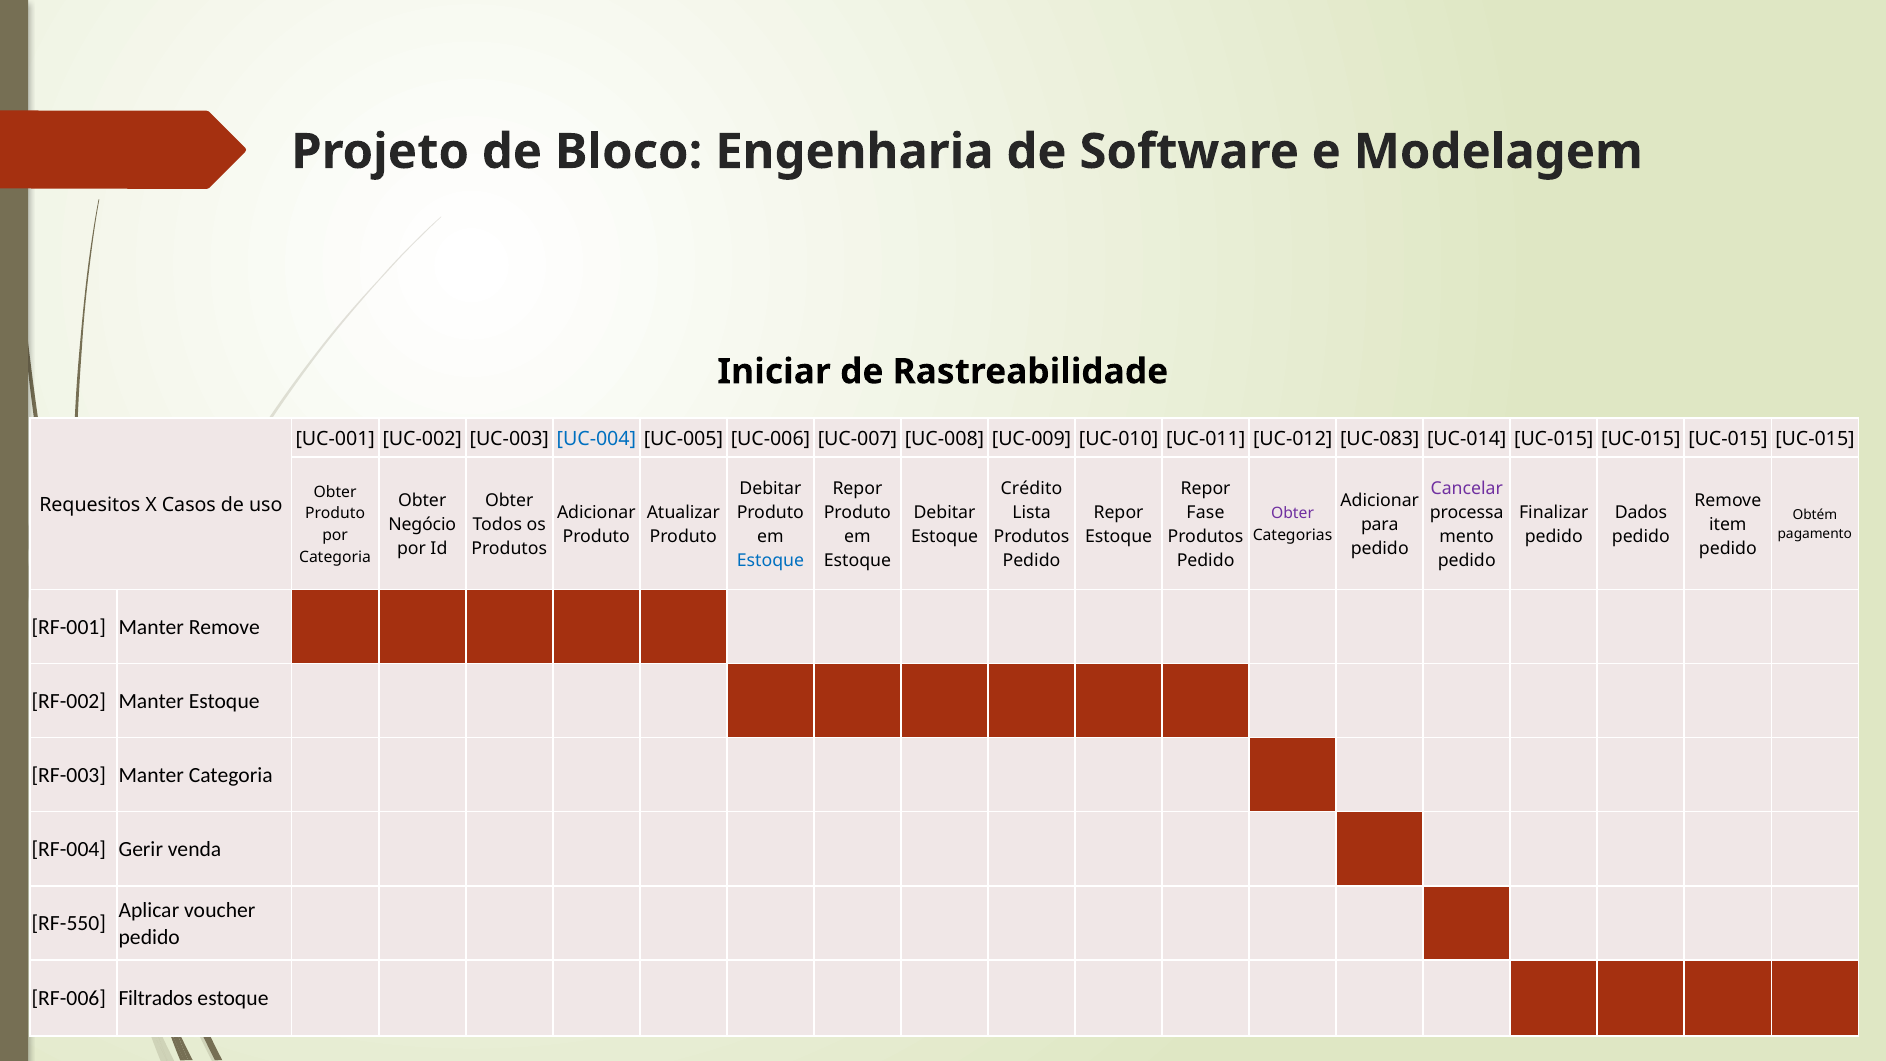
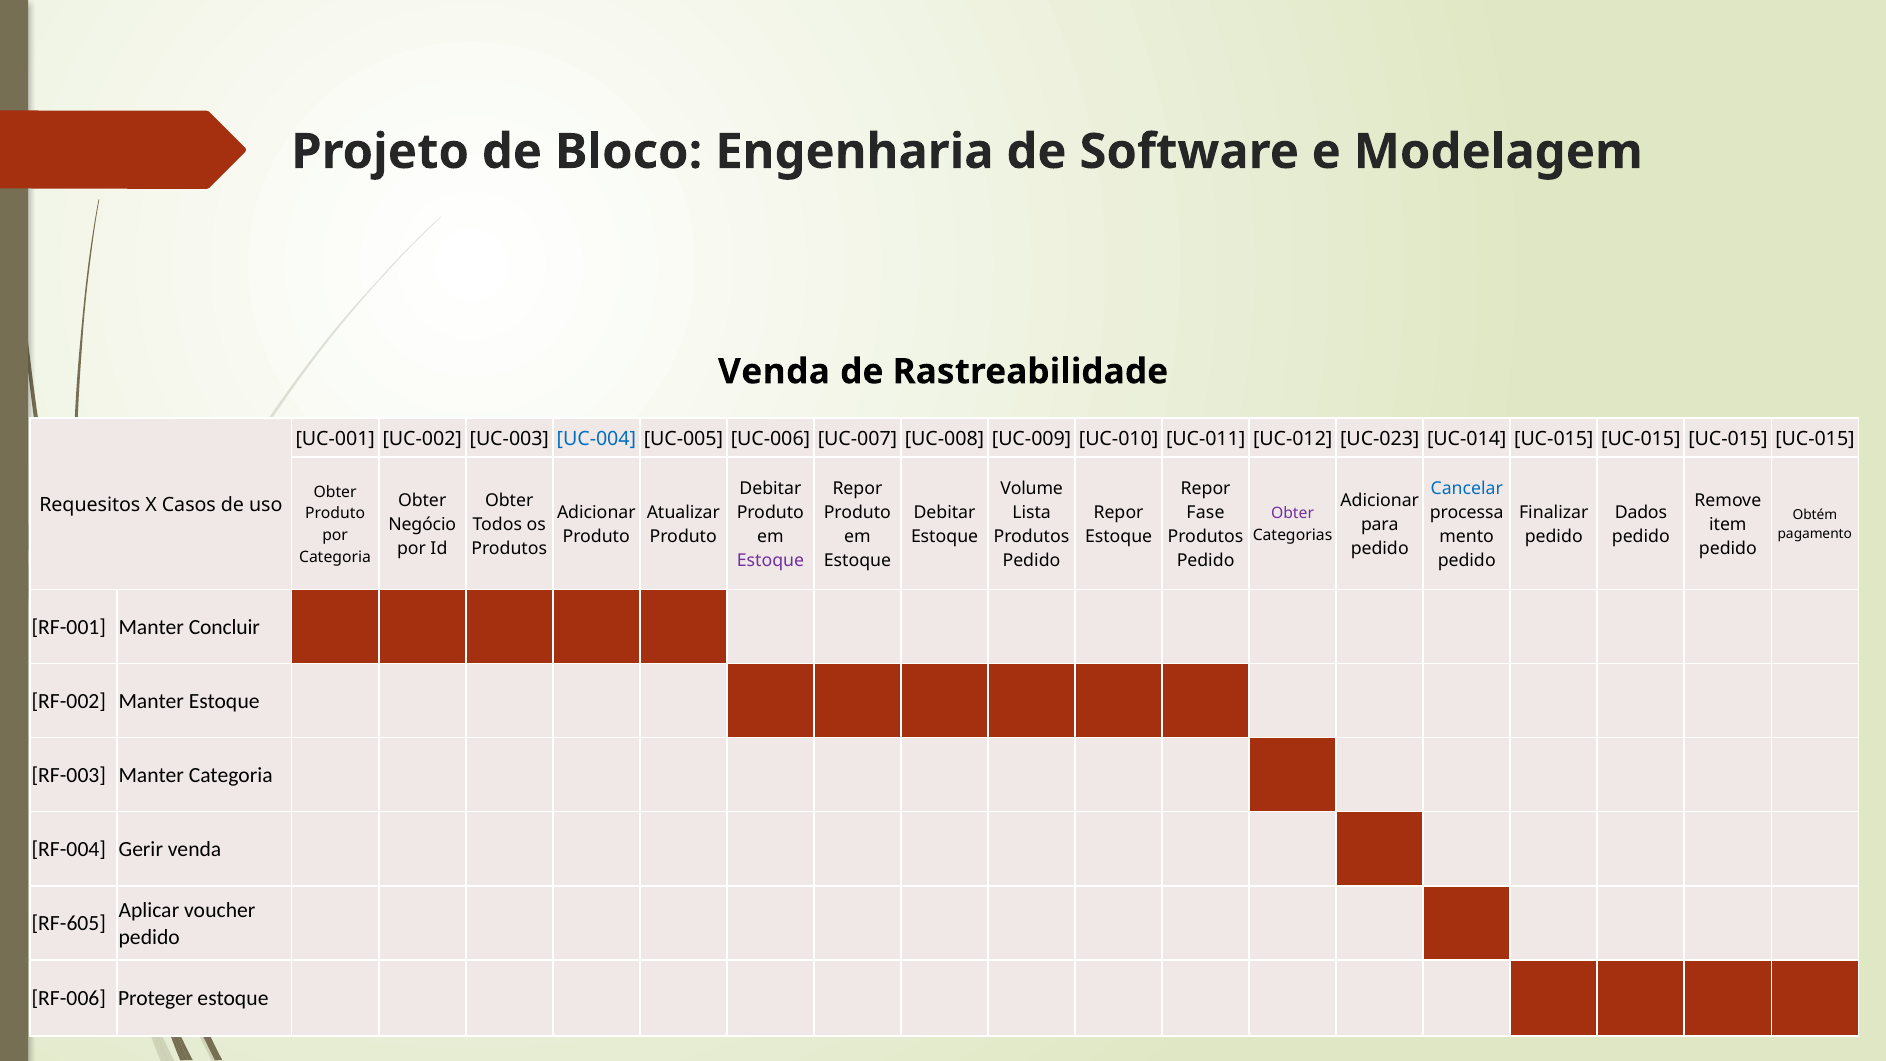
Iniciar at (774, 372): Iniciar -> Venda
UC-083: UC-083 -> UC-023
Crédito: Crédito -> Volume
Cancelar colour: purple -> blue
Estoque at (770, 561) colour: blue -> purple
Manter Remove: Remove -> Concluir
RF-550: RF-550 -> RF-605
Filtrados: Filtrados -> Proteger
